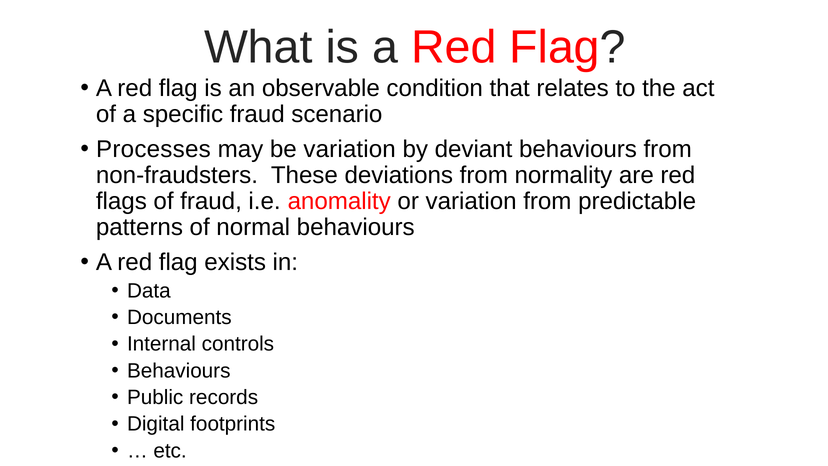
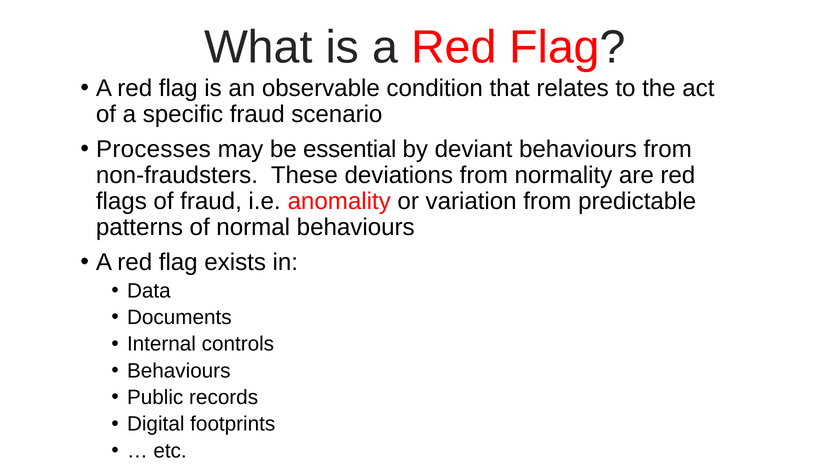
be variation: variation -> essential
